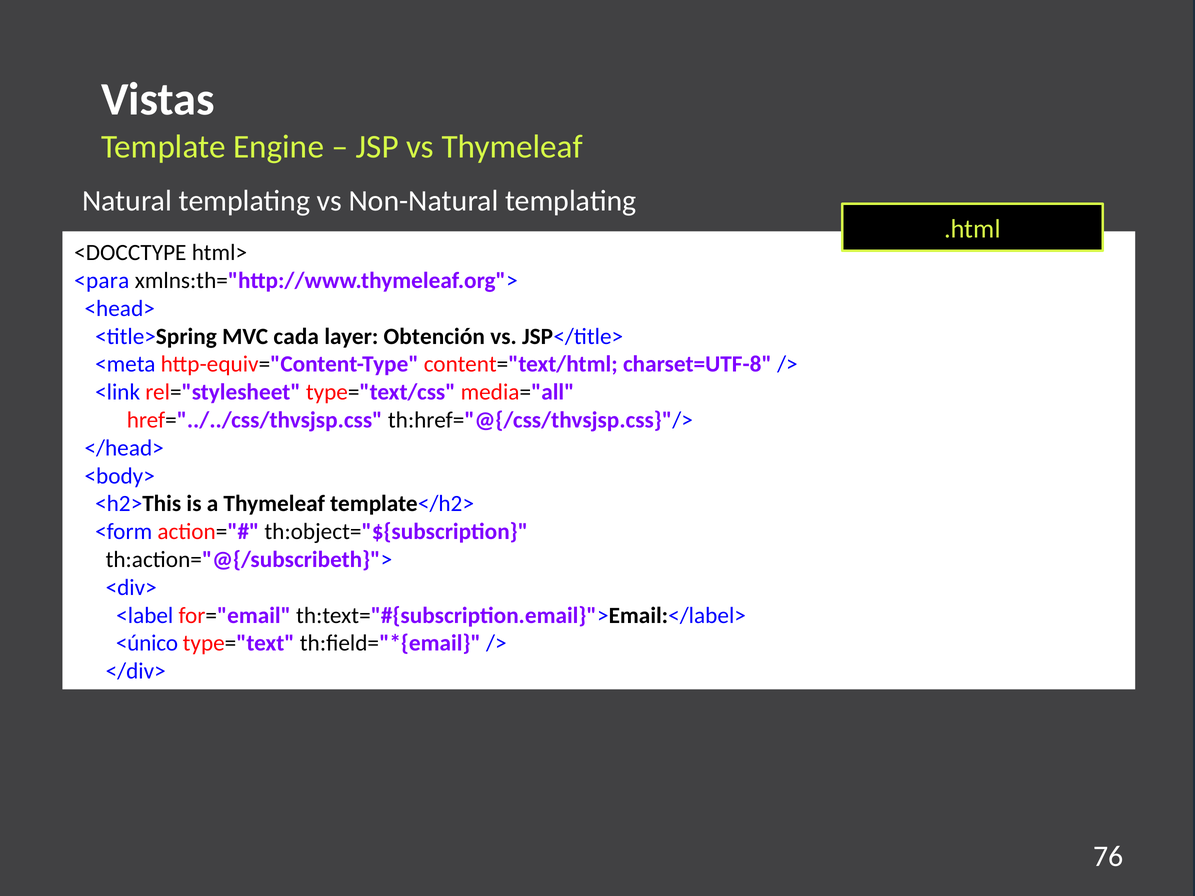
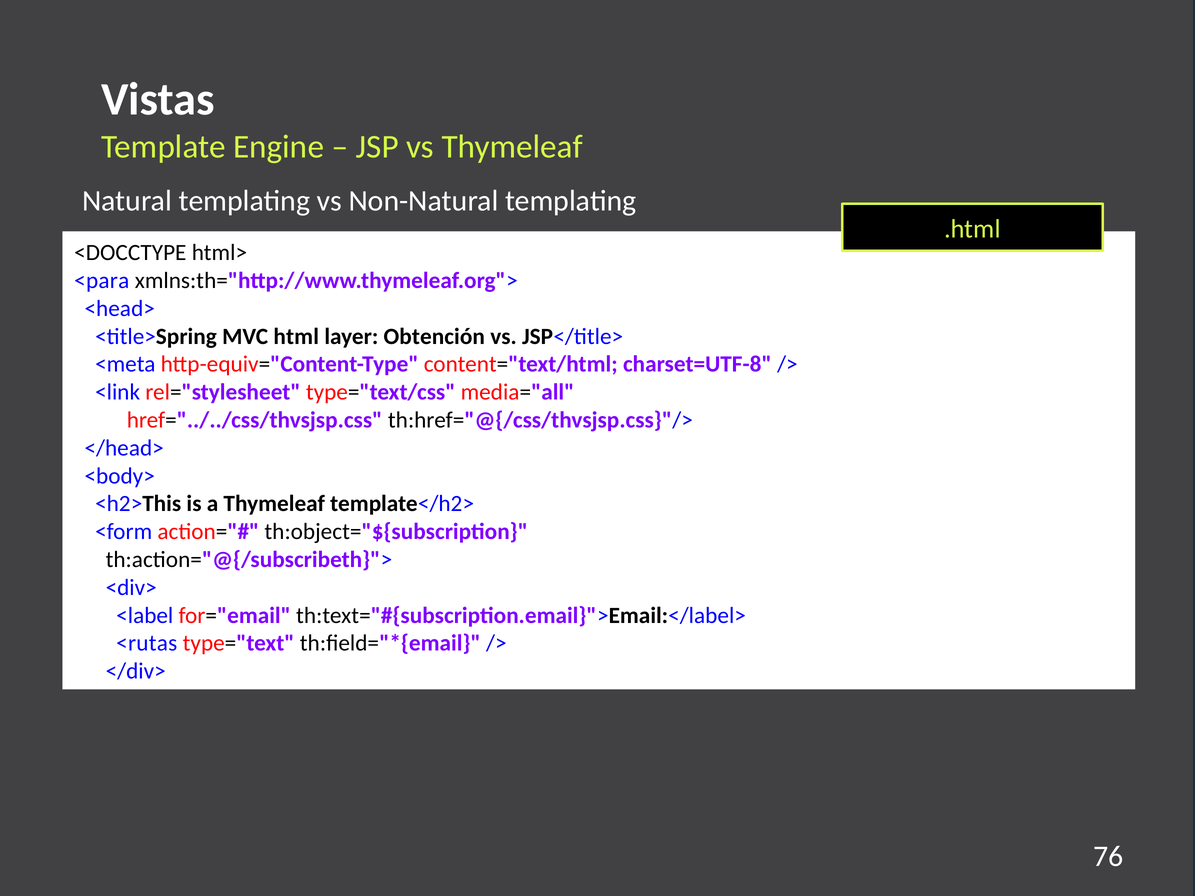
cada: cada -> html
<único: <único -> <rutas
